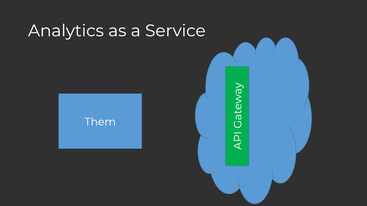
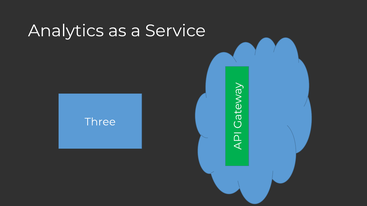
Them: Them -> Three
